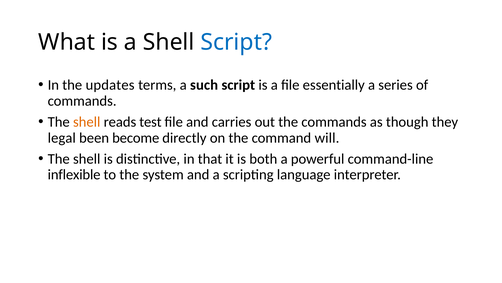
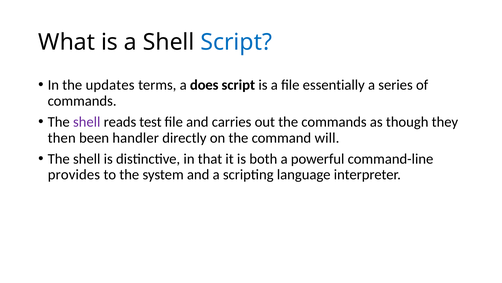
such: such -> does
shell at (87, 122) colour: orange -> purple
legal: legal -> then
become: become -> handler
inflexible: inflexible -> provides
